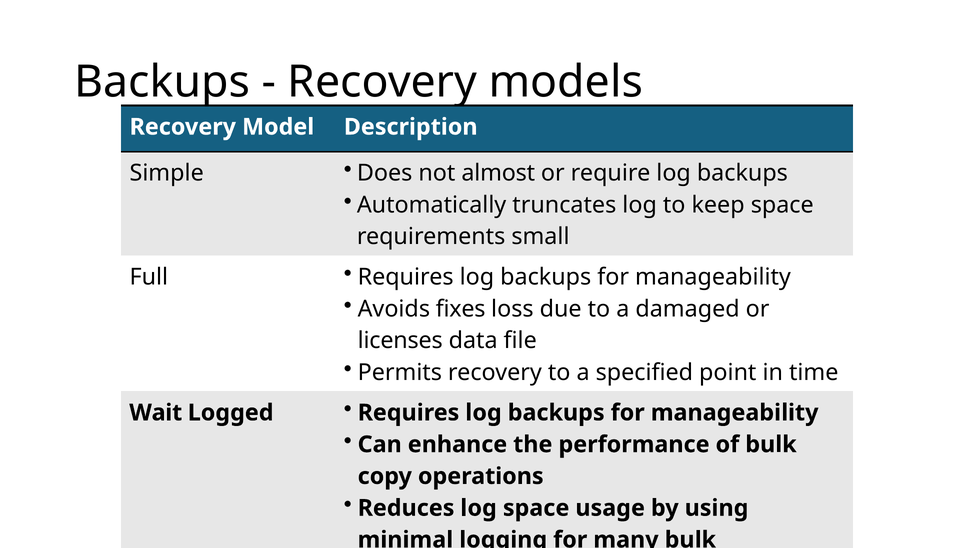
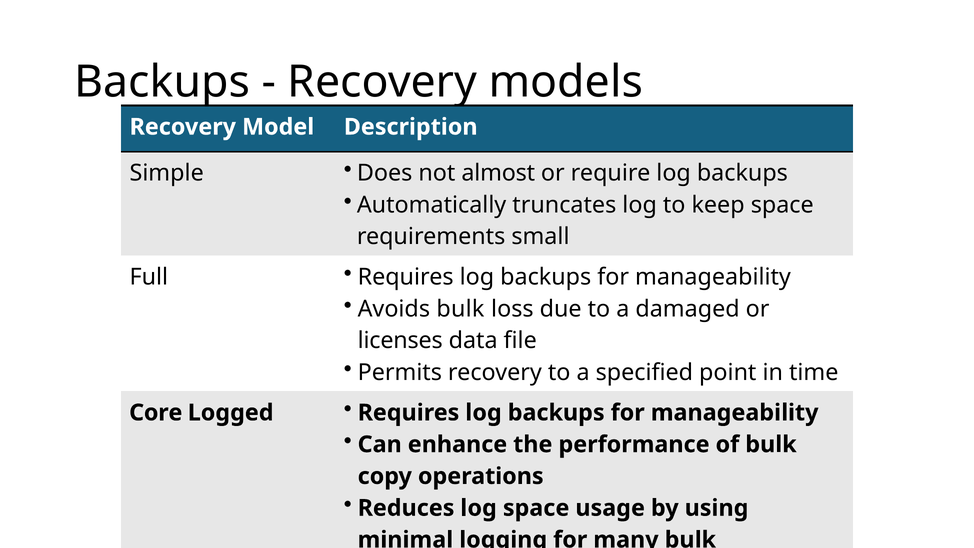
Avoids fixes: fixes -> bulk
Wait: Wait -> Core
